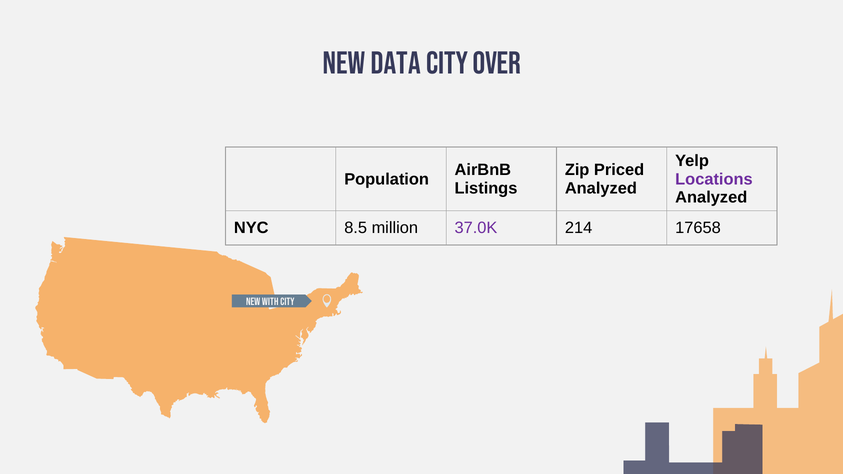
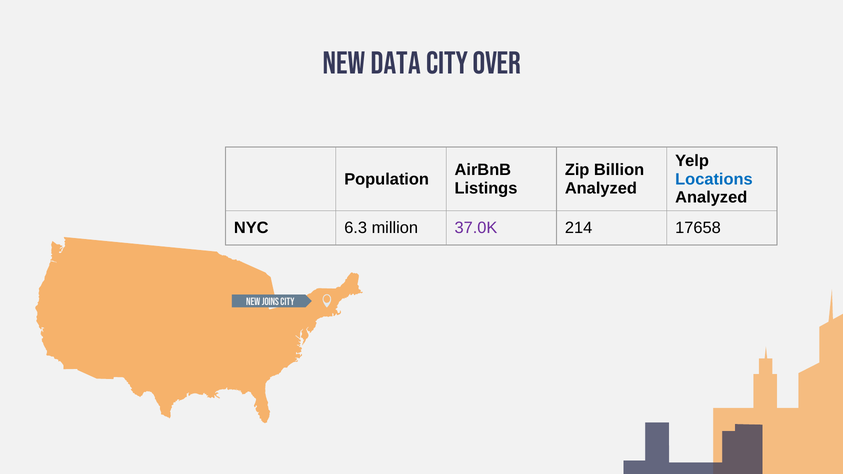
Priced: Priced -> Billion
Locations colour: purple -> blue
8.5: 8.5 -> 6.3
With: With -> Joins
